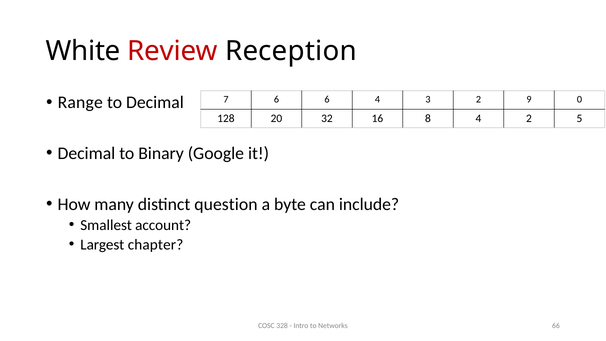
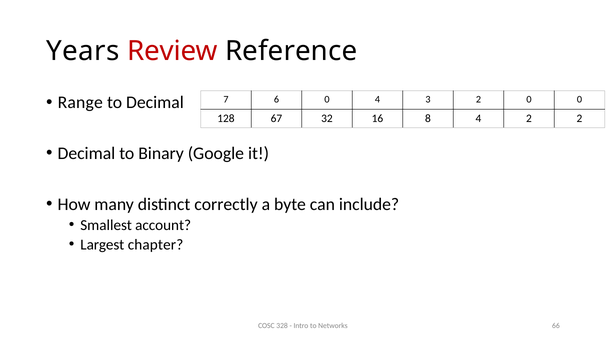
White: White -> Years
Reception: Reception -> Reference
6 6: 6 -> 0
2 9: 9 -> 0
20: 20 -> 67
2 5: 5 -> 2
question: question -> correctly
